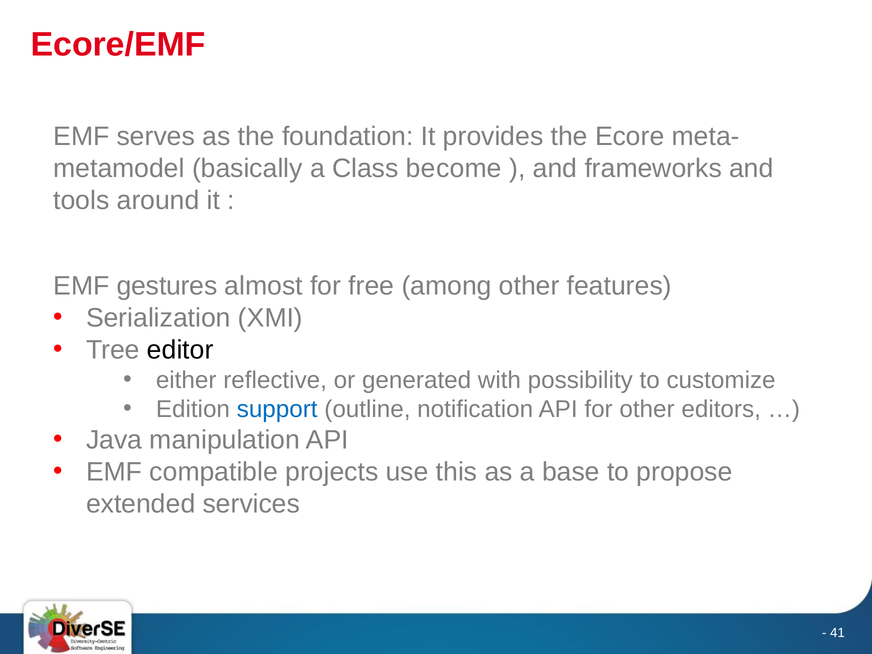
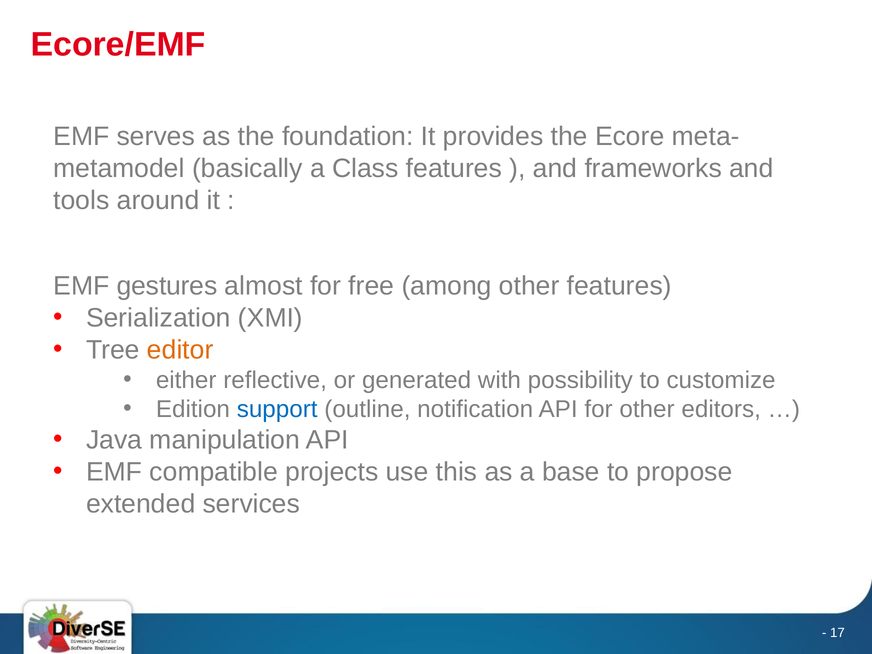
Class become: become -> features
editor colour: black -> orange
41: 41 -> 17
